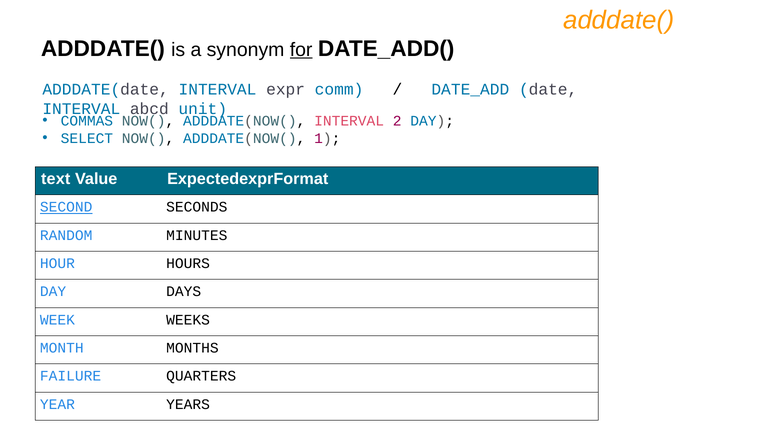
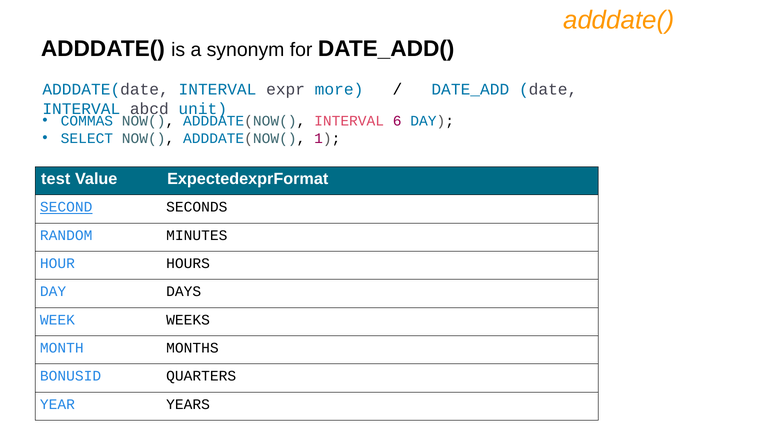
for underline: present -> none
comm: comm -> more
2: 2 -> 6
text: text -> test
FAILURE: FAILURE -> BONUSID
